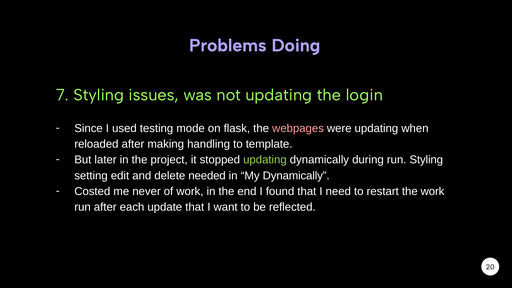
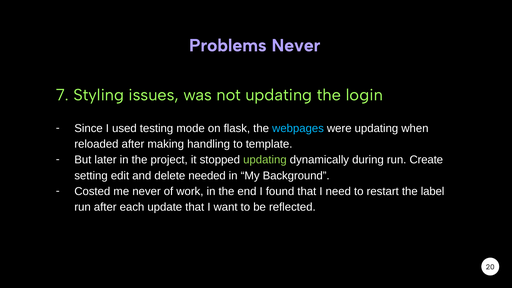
Problems Doing: Doing -> Never
webpages colour: pink -> light blue
run Styling: Styling -> Create
My Dynamically: Dynamically -> Background
the work: work -> label
